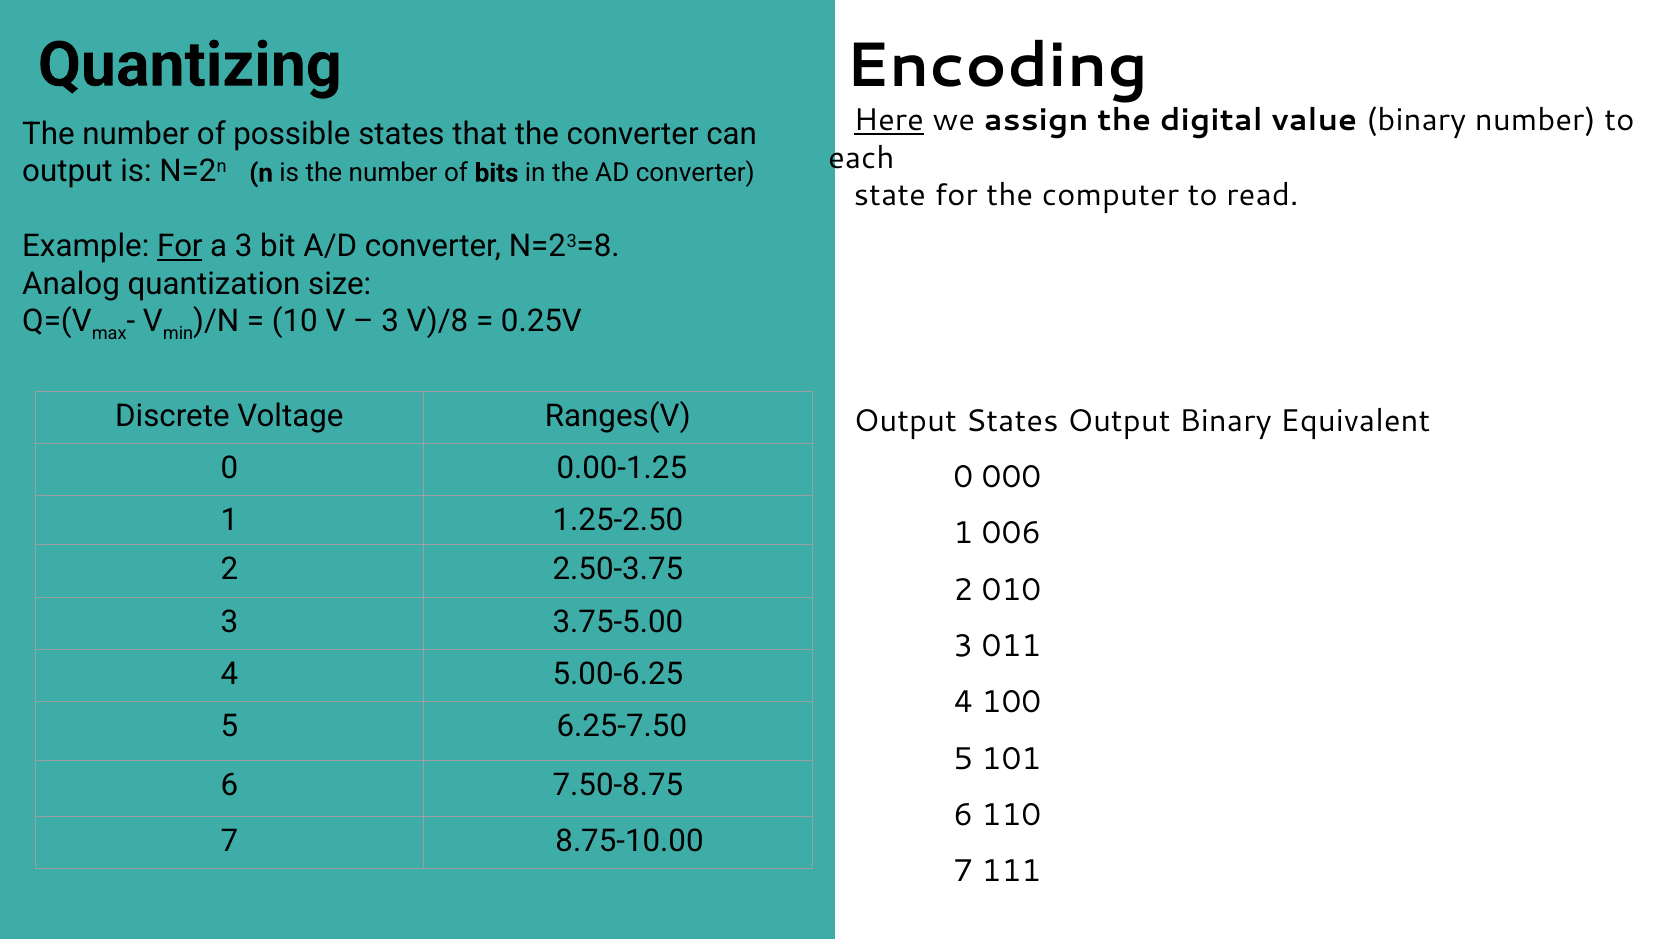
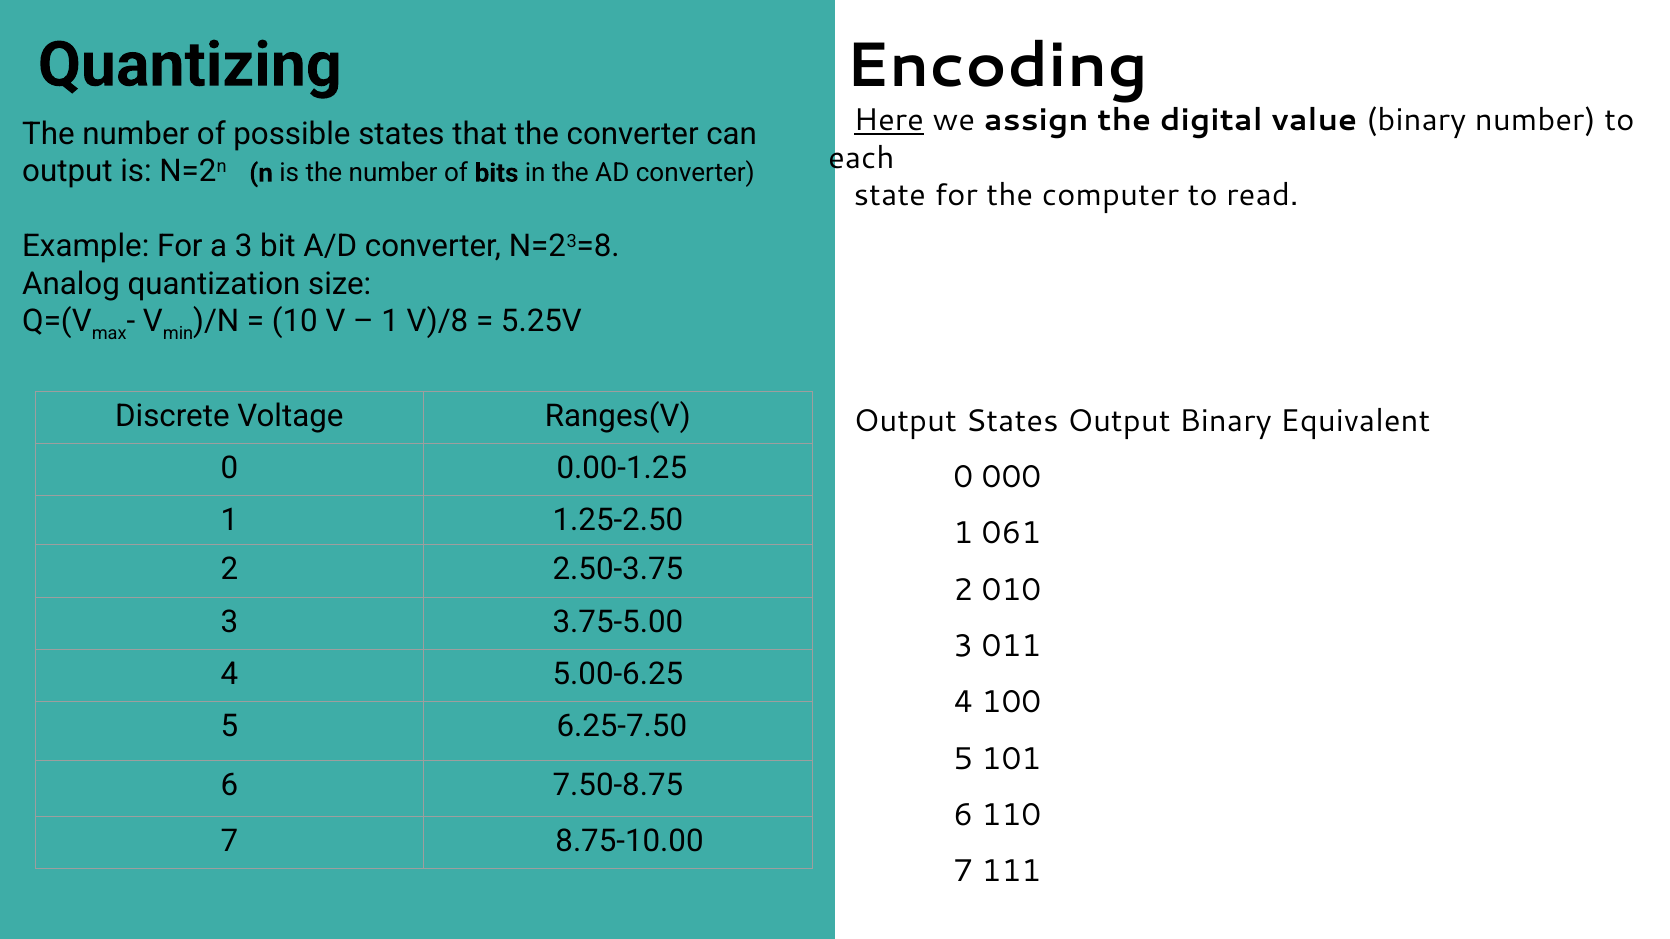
For at (180, 247) underline: present -> none
3 at (390, 322): 3 -> 1
0.25V: 0.25V -> 5.25V
006: 006 -> 061
